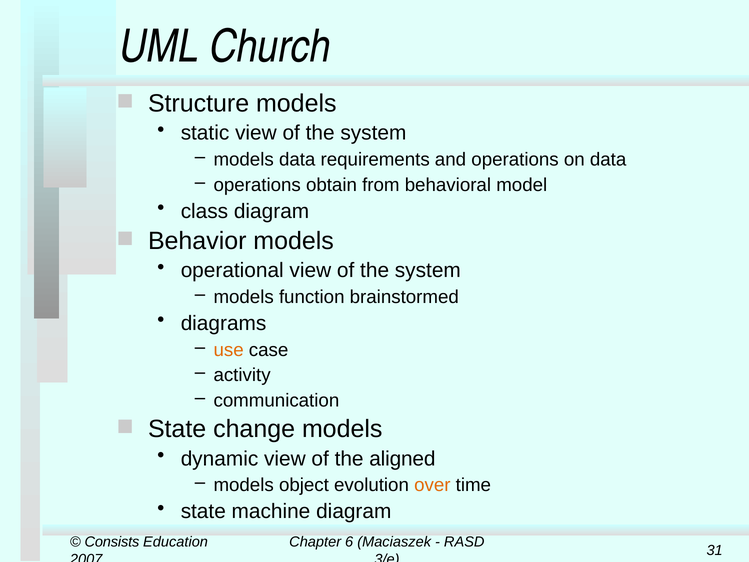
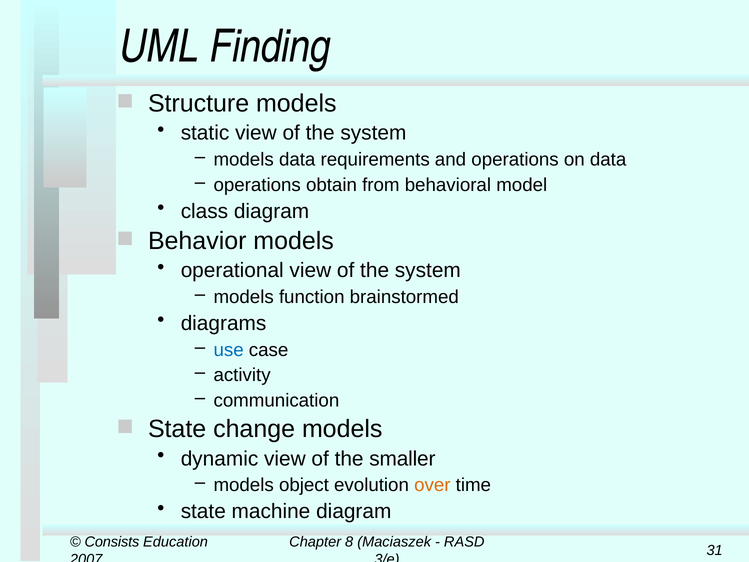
Church: Church -> Finding
use colour: orange -> blue
aligned: aligned -> smaller
6: 6 -> 8
